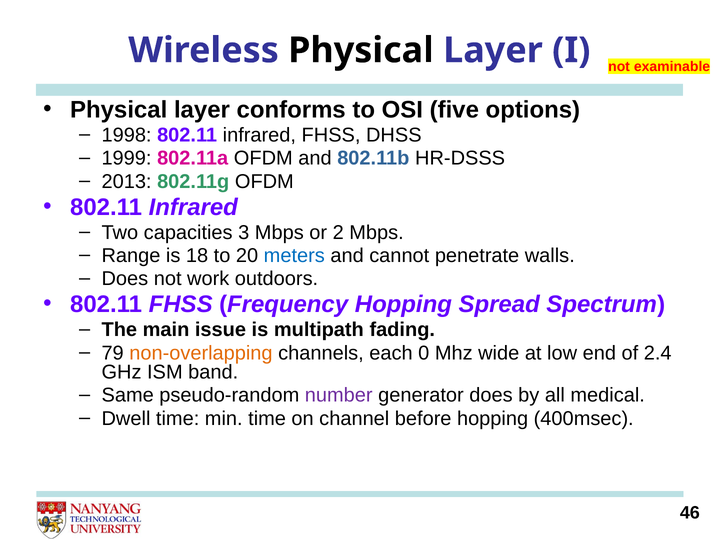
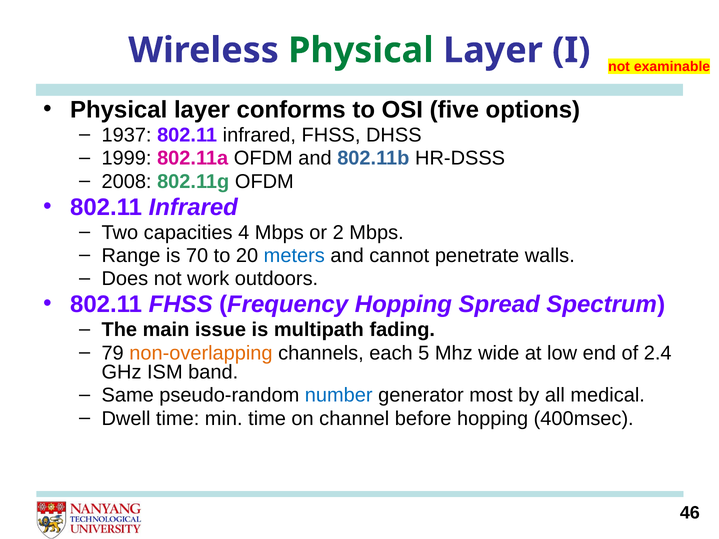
Physical colour: black -> green
1998: 1998 -> 1937
2013: 2013 -> 2008
3: 3 -> 4
18: 18 -> 70
0: 0 -> 5
number colour: purple -> blue
generator does: does -> most
